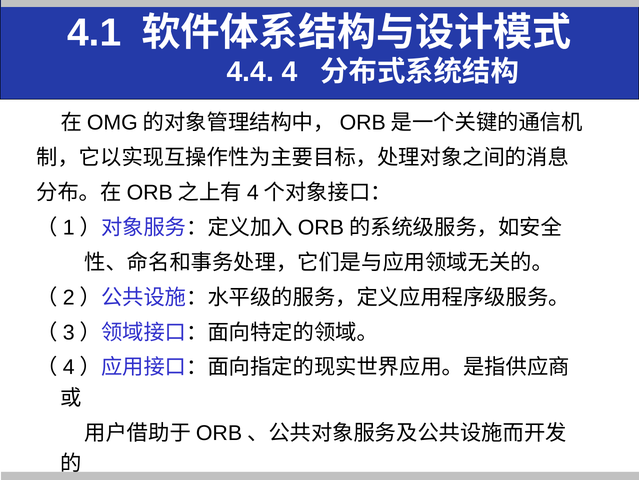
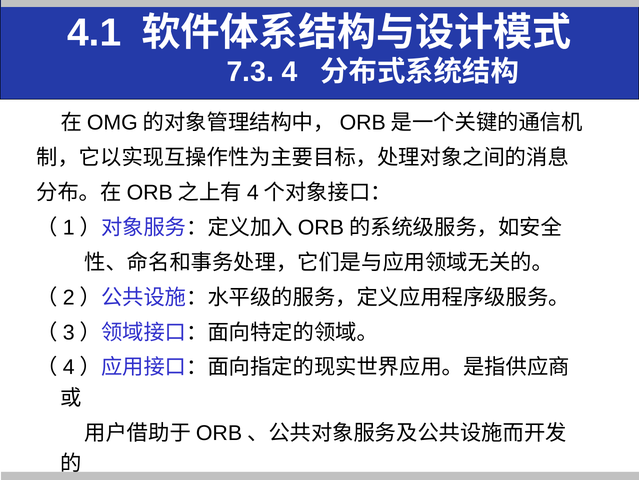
4.4: 4.4 -> 7.3
